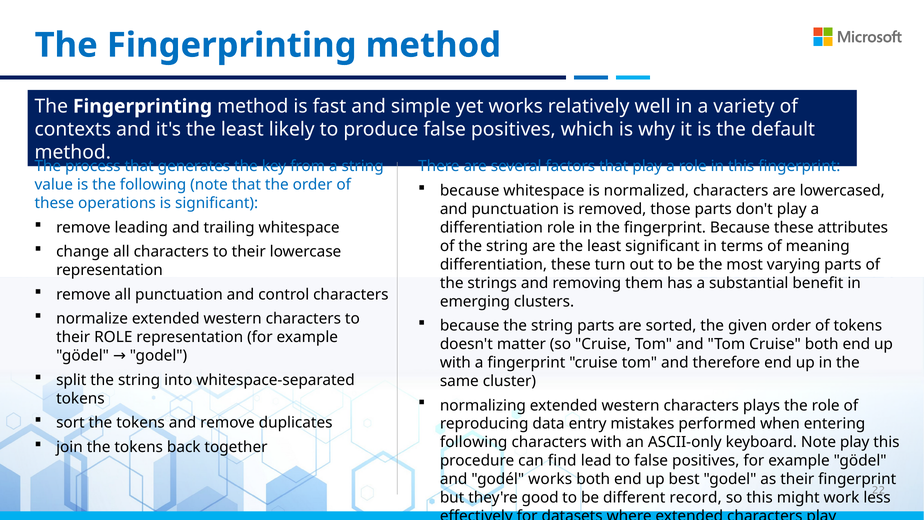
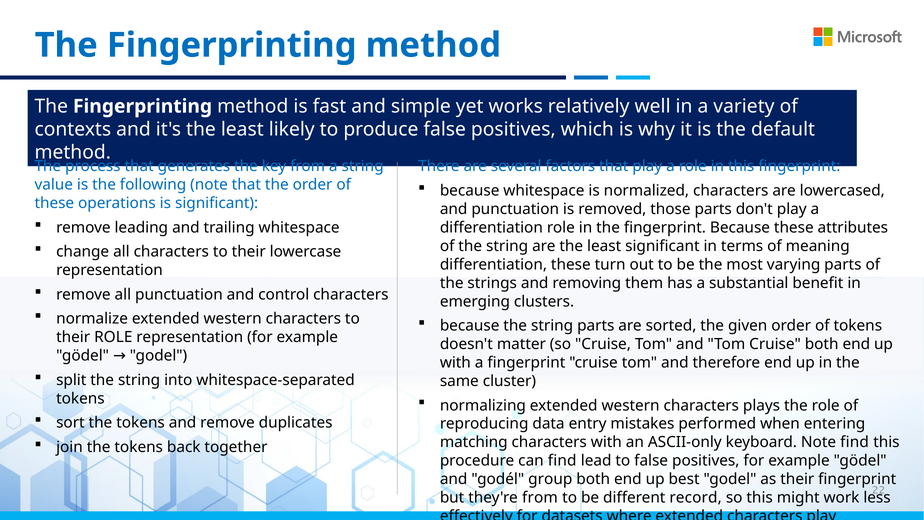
following at (474, 442): following -> matching
Note play: play -> find
godél works: works -> group
they're good: good -> from
